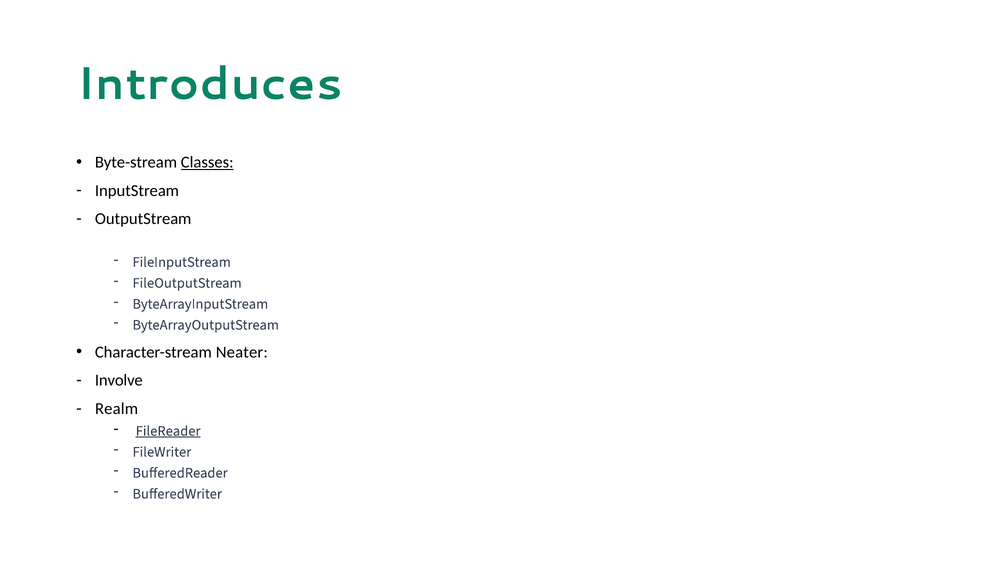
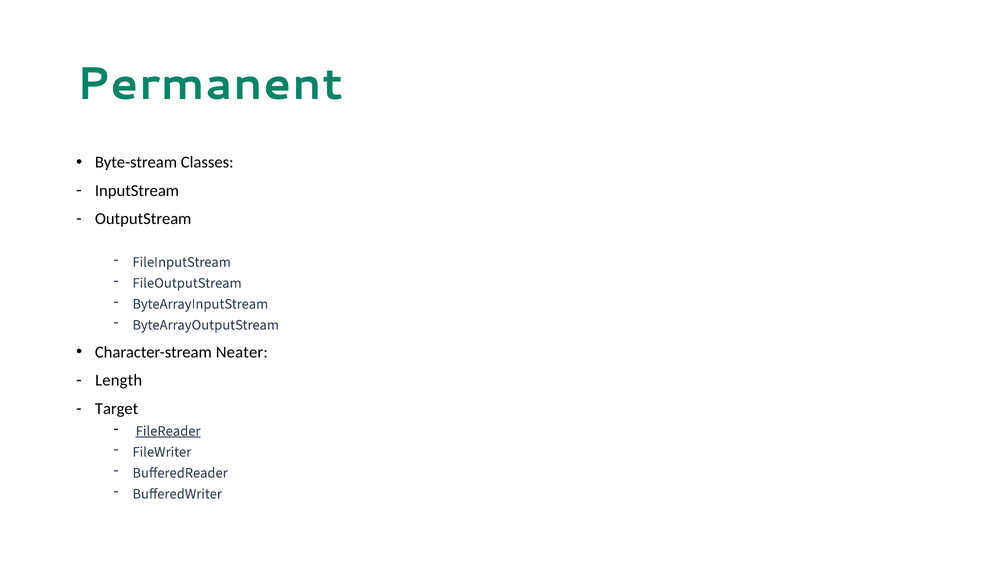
Introduces: Introduces -> Permanent
Classes underline: present -> none
Involve: Involve -> Length
Realm: Realm -> Target
